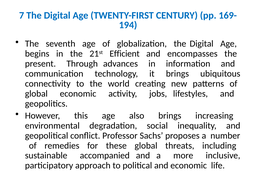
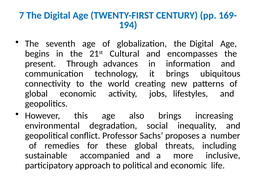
Efficient: Efficient -> Cultural
